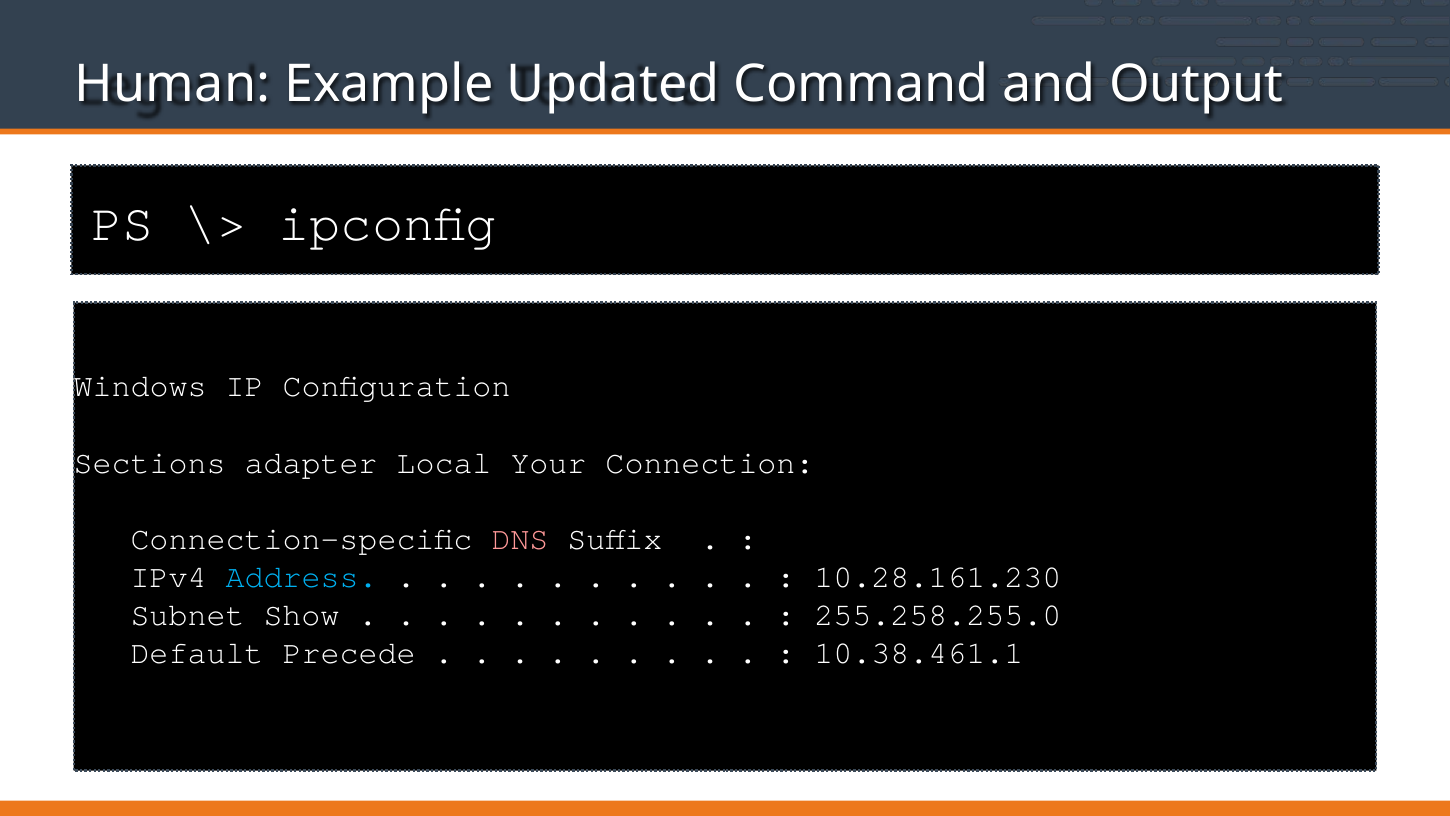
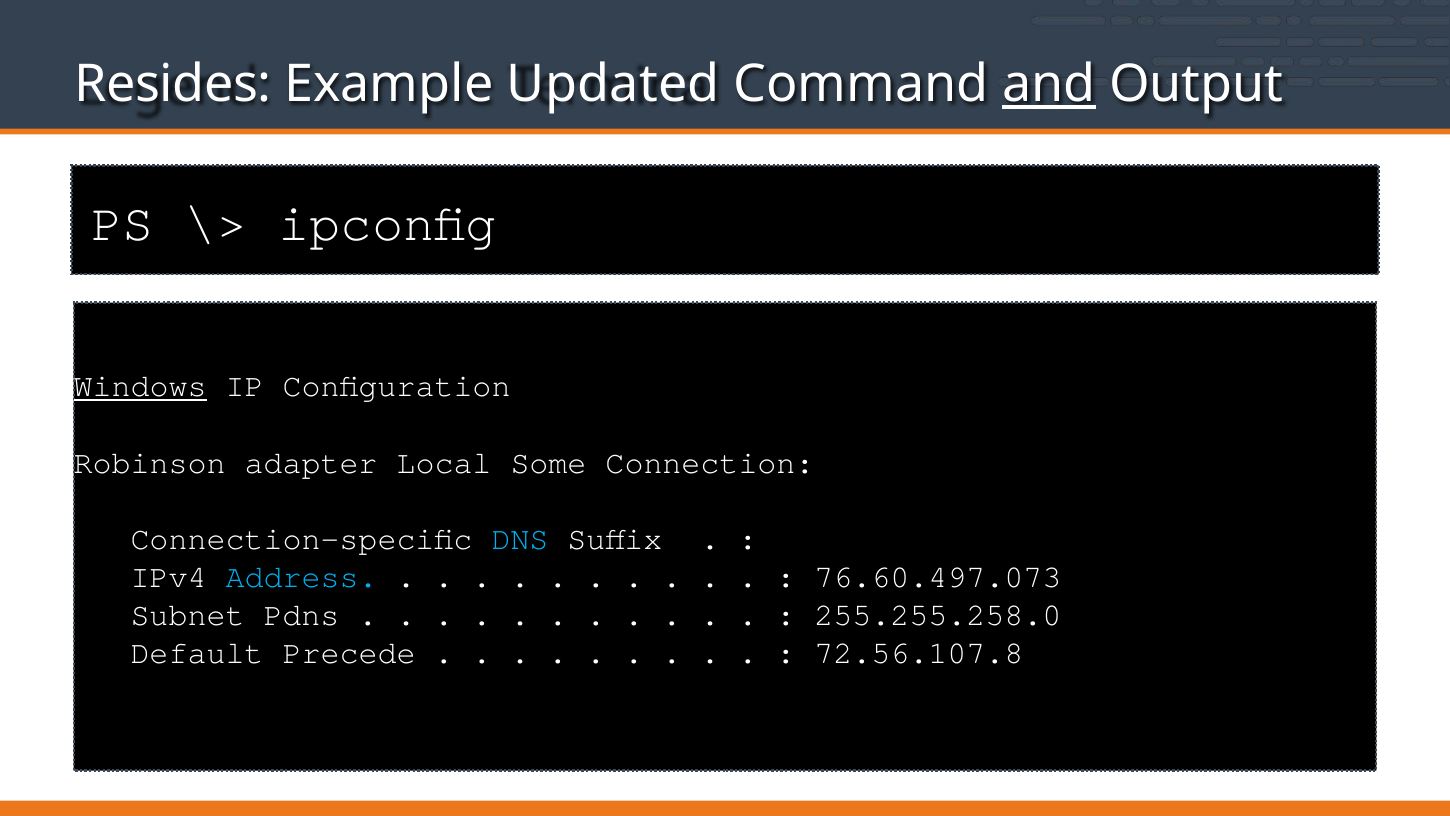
Human: Human -> Resides
and underline: none -> present
Windows underline: none -> present
Sections: Sections -> Robinson
Your: Your -> Some
DNS colour: pink -> light blue
10.28.161.230: 10.28.161.230 -> 76.60.497.073
Show: Show -> Pdns
255.258.255.0: 255.258.255.0 -> 255.255.258.0
10.38.461.1: 10.38.461.1 -> 72.56.107.8
